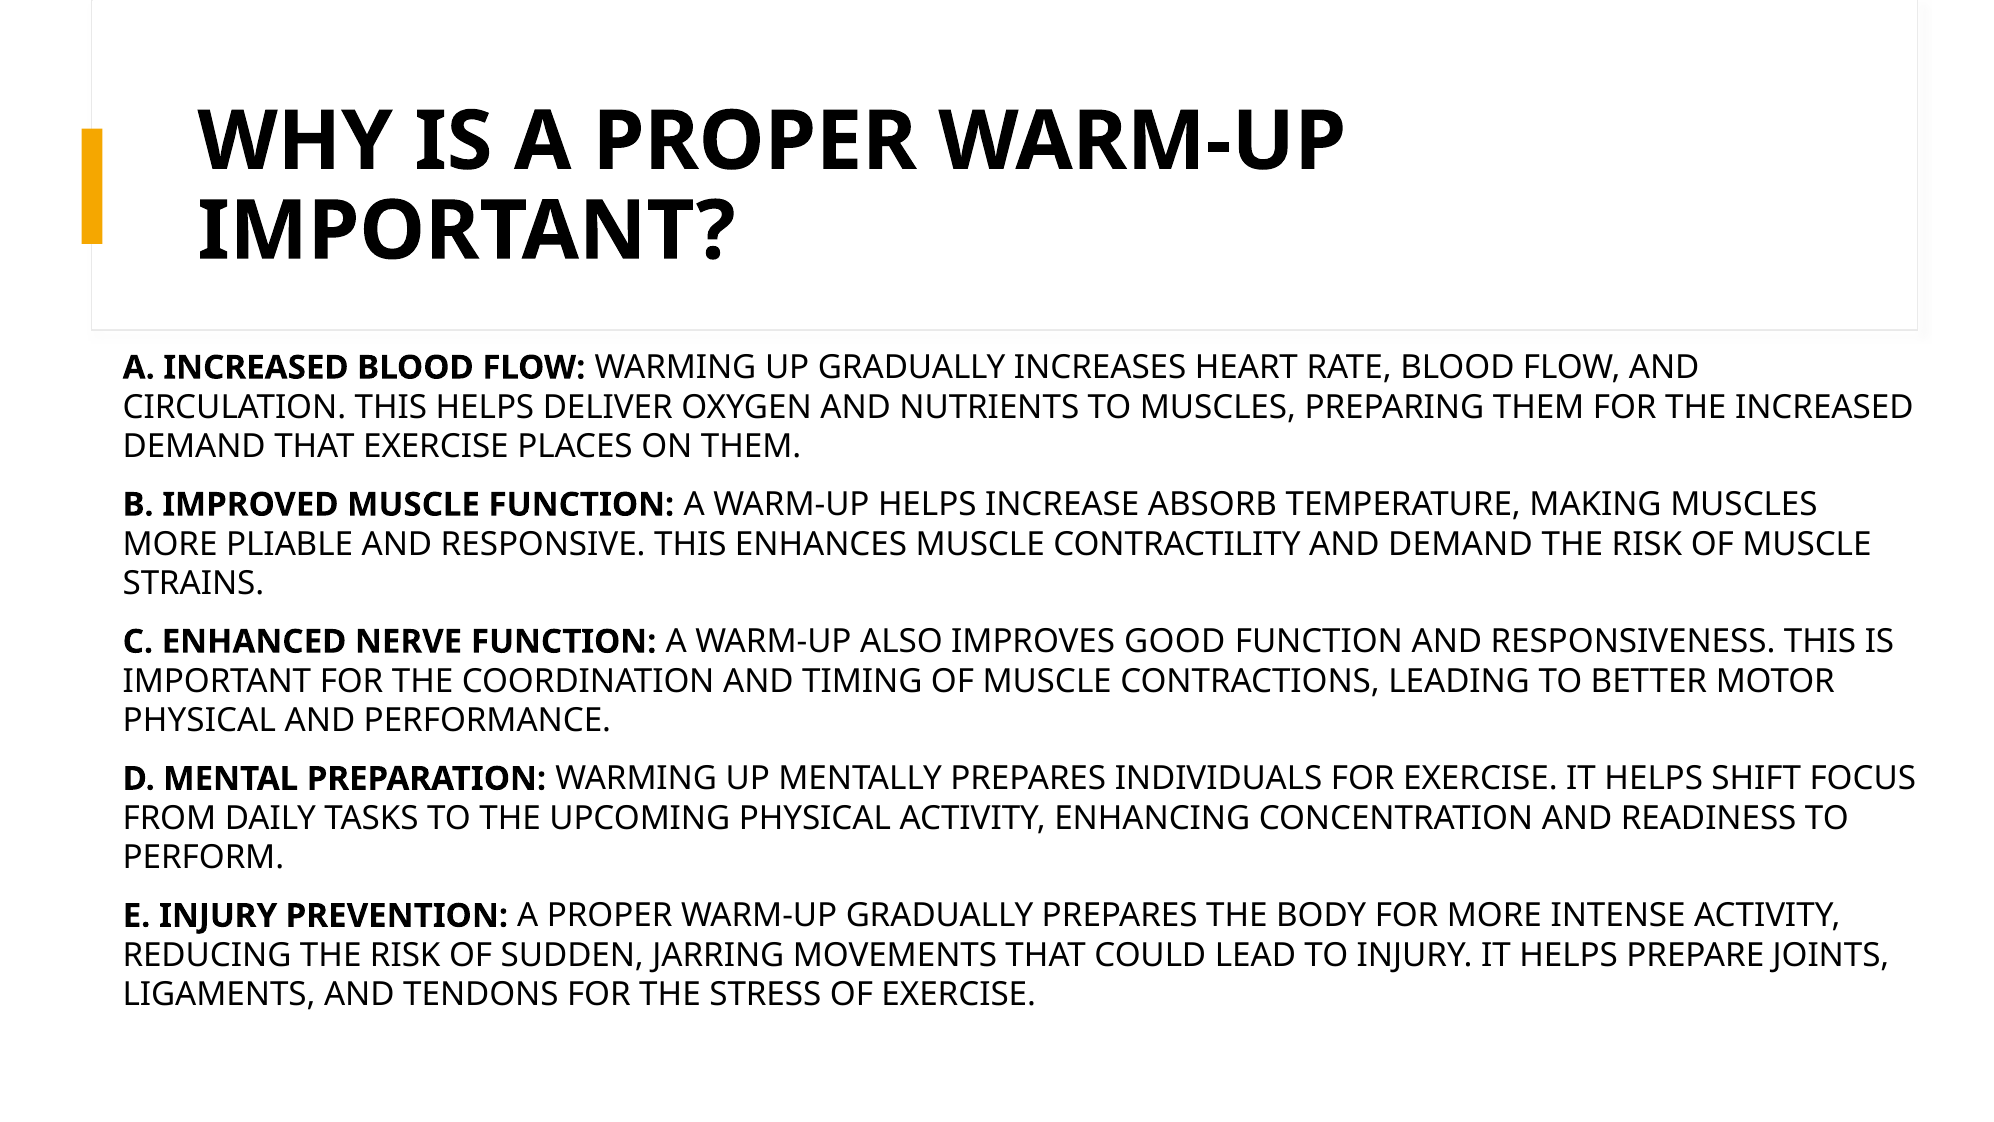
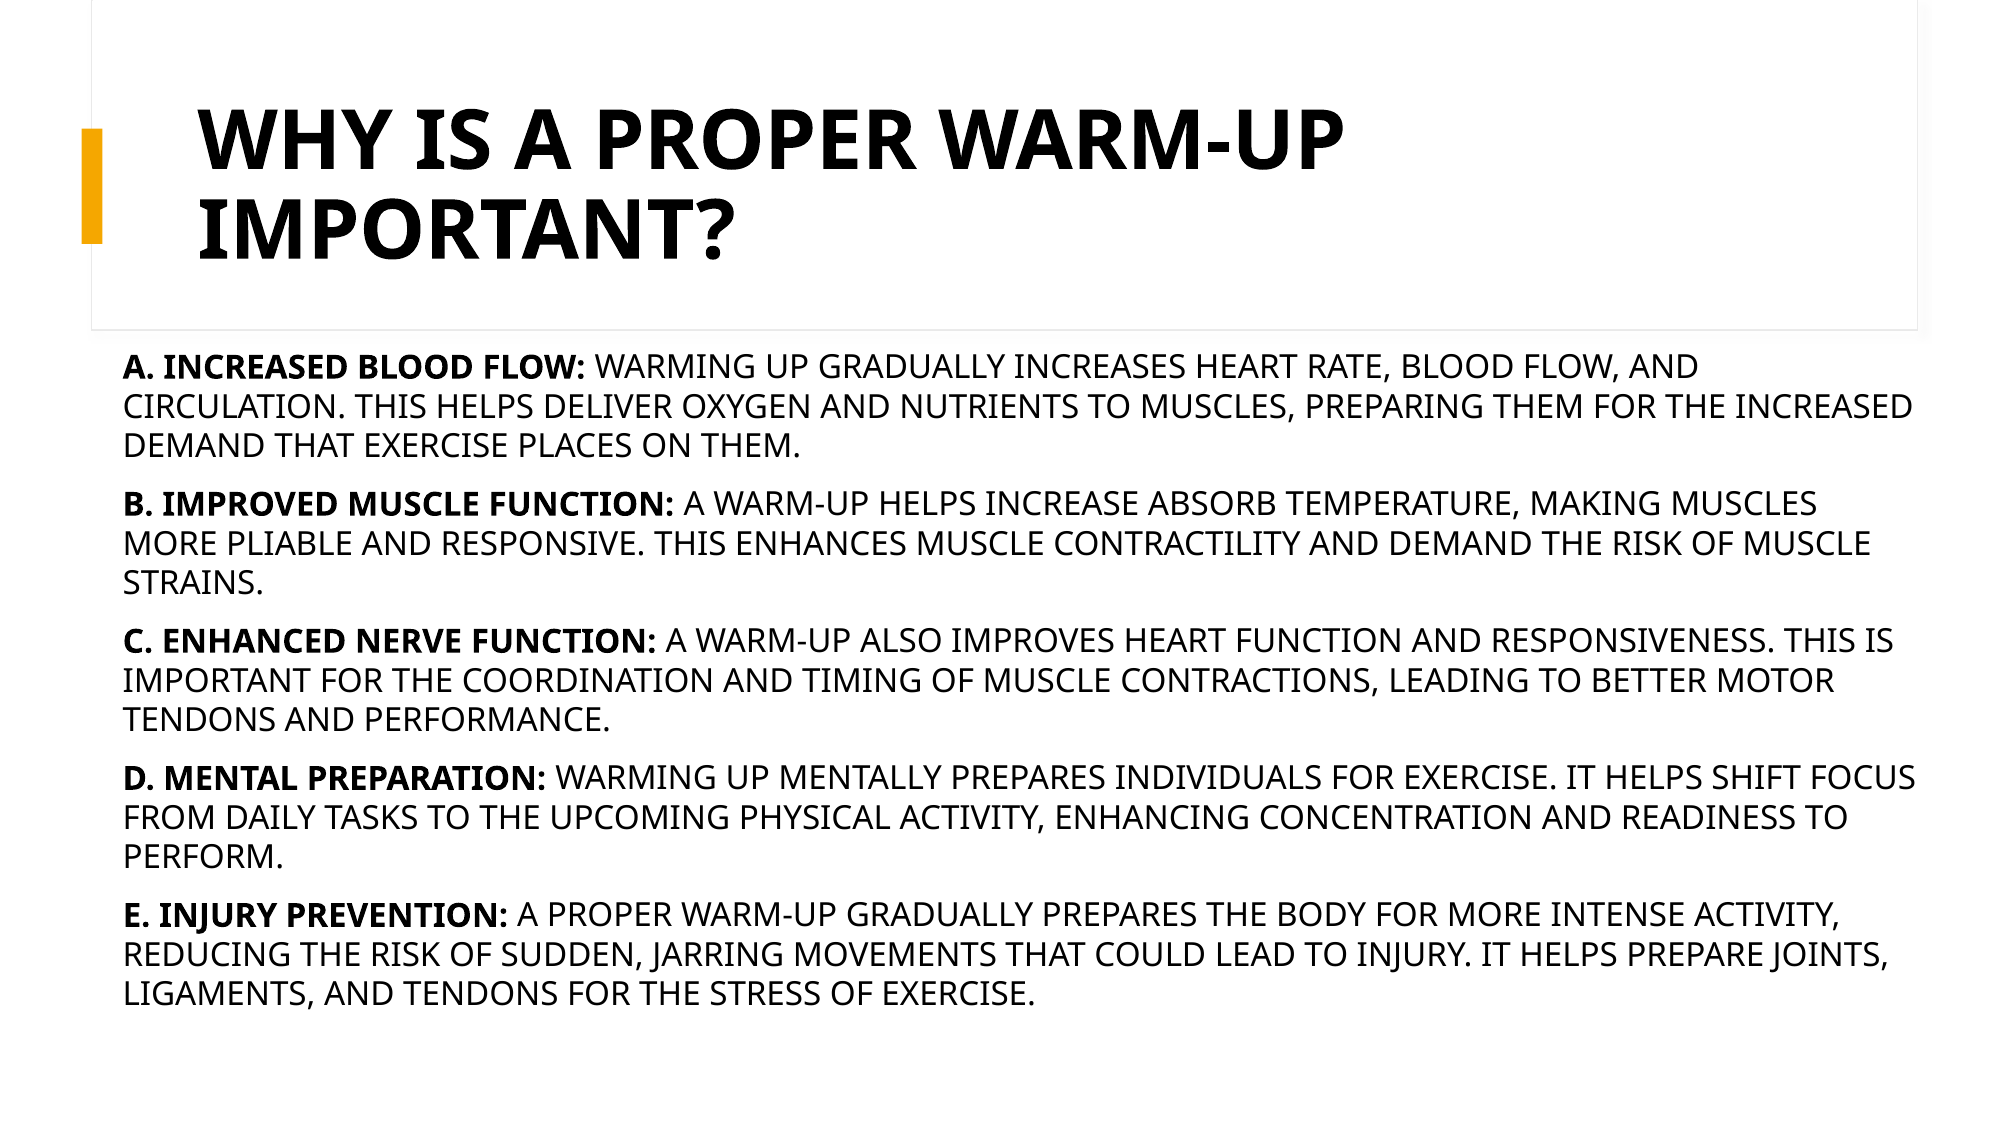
IMPROVES GOOD: GOOD -> HEART
PHYSICAL at (199, 720): PHYSICAL -> TENDONS
